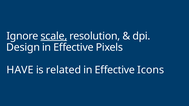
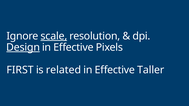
Design underline: none -> present
HAVE: HAVE -> FIRST
Icons: Icons -> Taller
